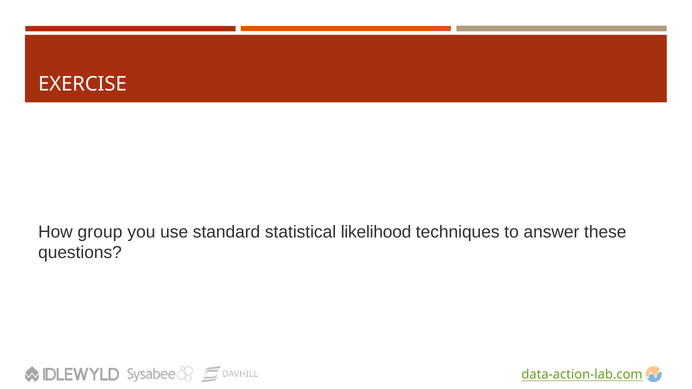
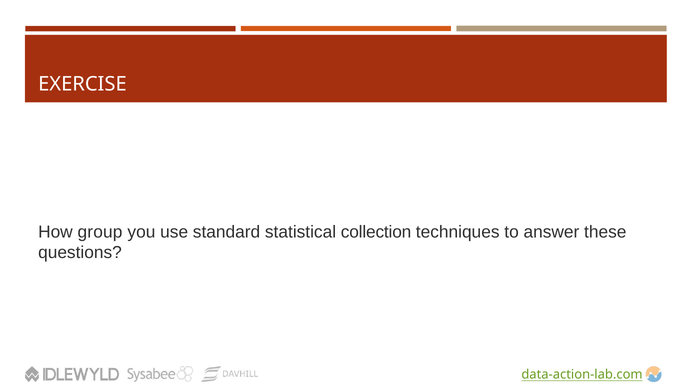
likelihood: likelihood -> collection
